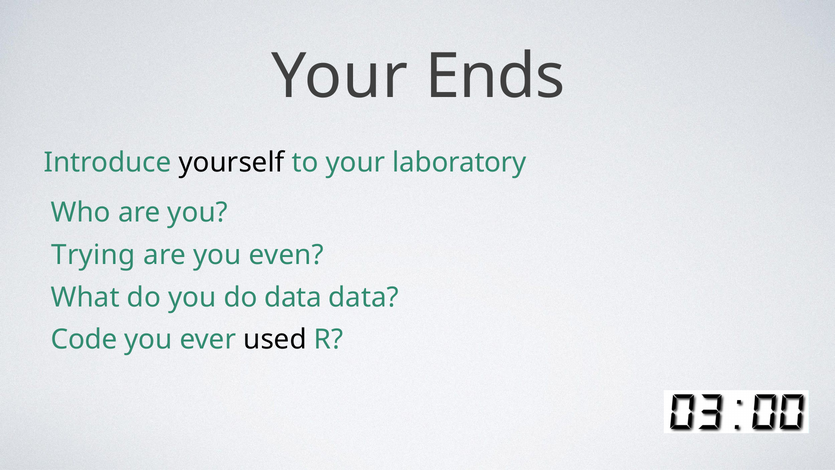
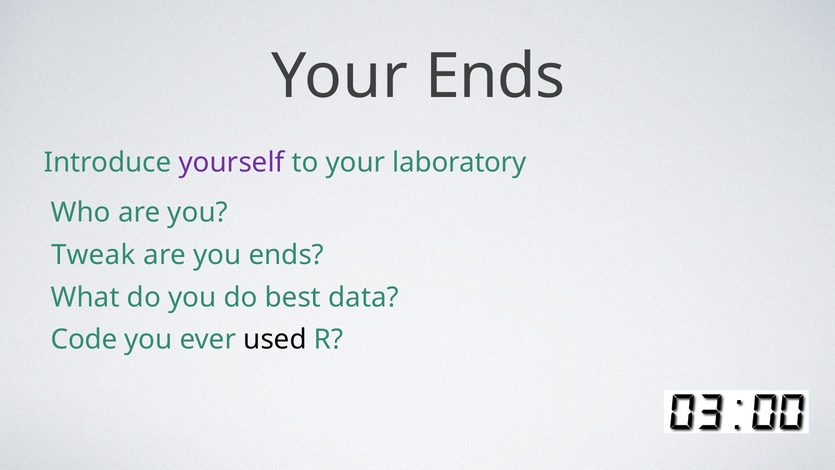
yourself colour: black -> purple
Trying: Trying -> Tweak
you even: even -> ends
do data: data -> best
